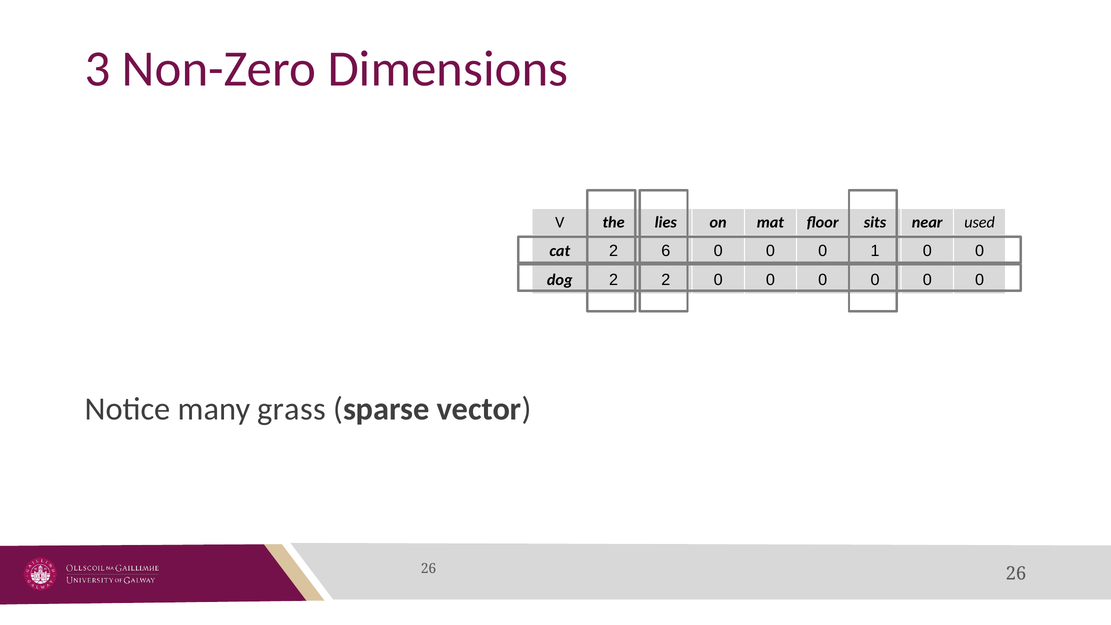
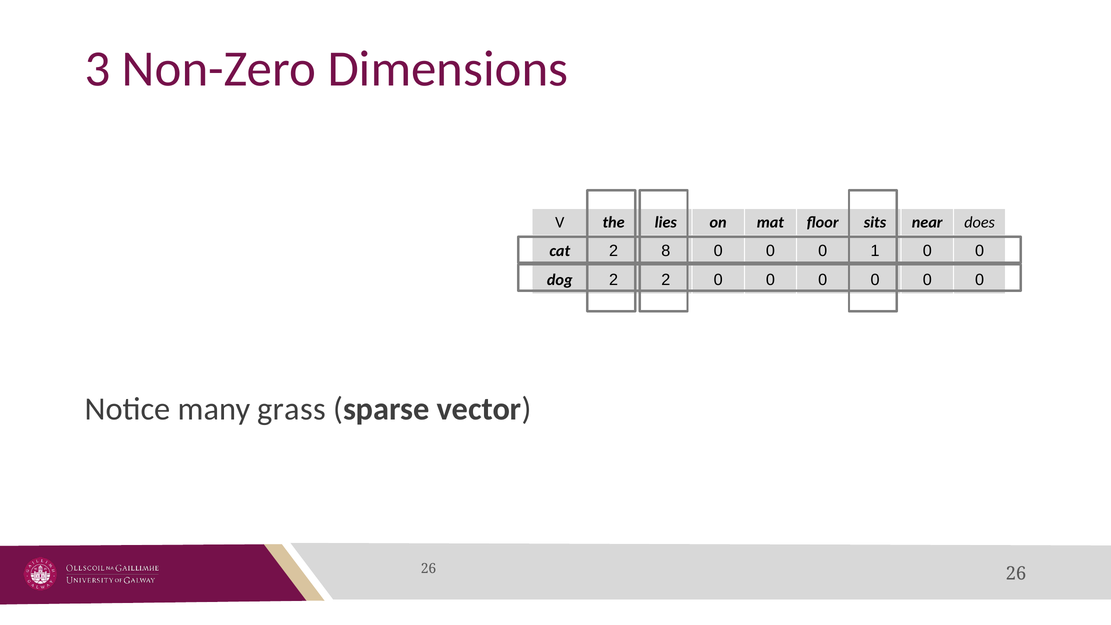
used: used -> does
6: 6 -> 8
